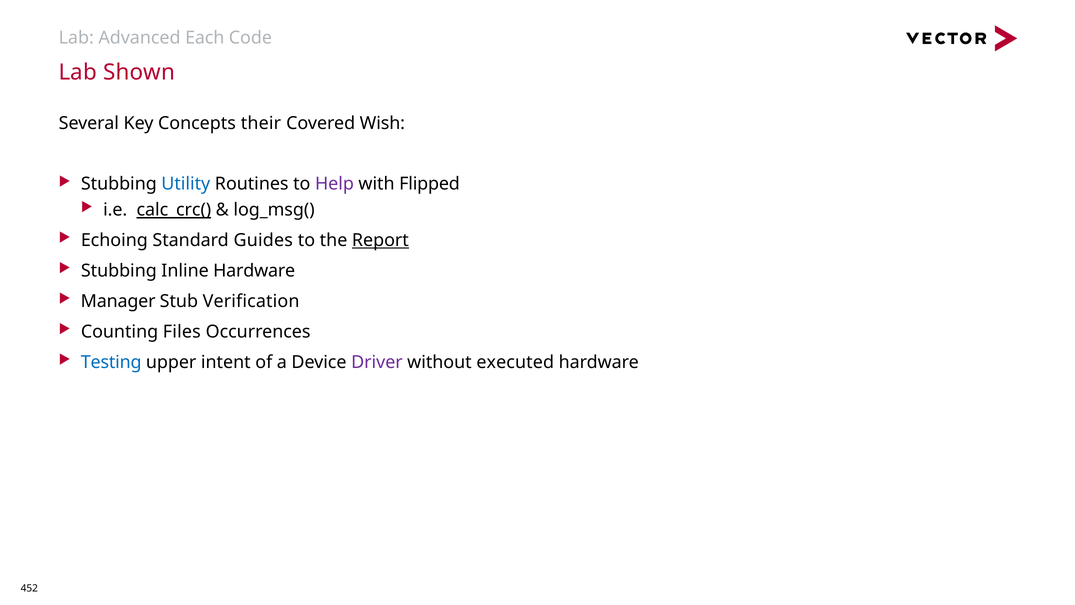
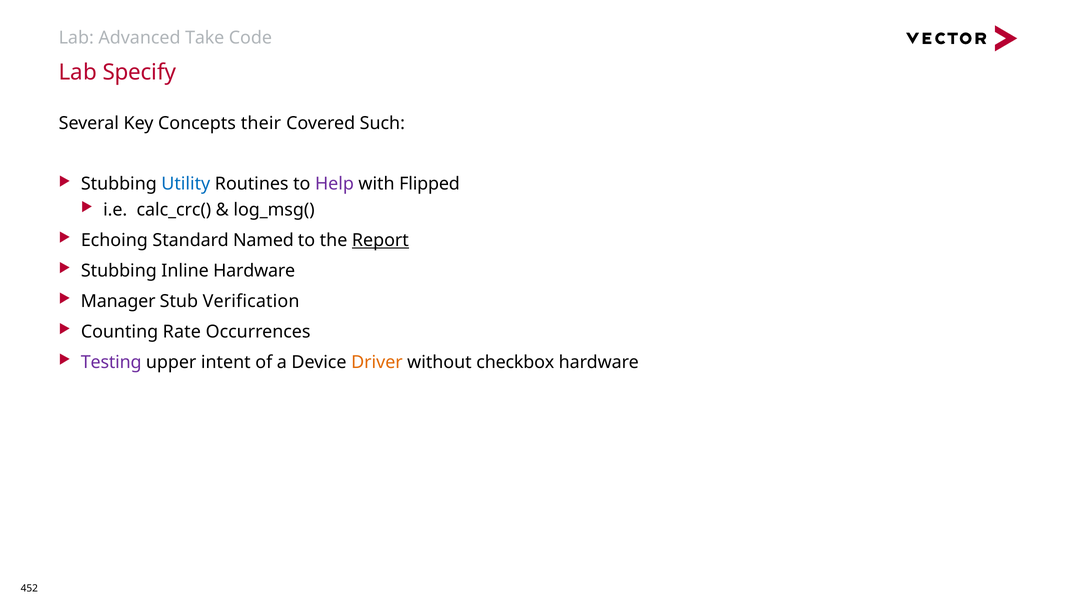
Each: Each -> Take
Shown: Shown -> Specify
Wish: Wish -> Such
calc_crc( underline: present -> none
Guides: Guides -> Named
Files: Files -> Rate
Testing colour: blue -> purple
Driver colour: purple -> orange
executed: executed -> checkbox
